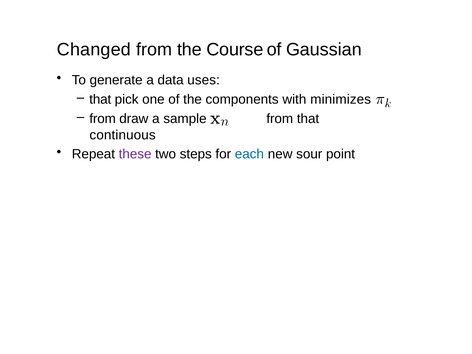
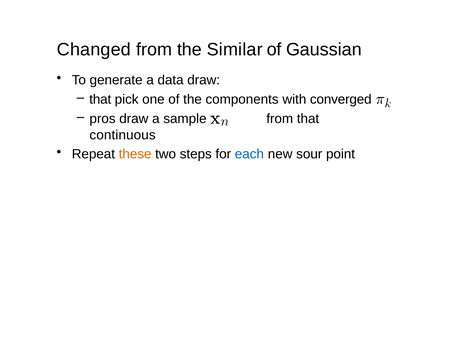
Course: Course -> Similar
data uses: uses -> draw
minimizes: minimizes -> converged
from at (103, 119): from -> pros
these colour: purple -> orange
